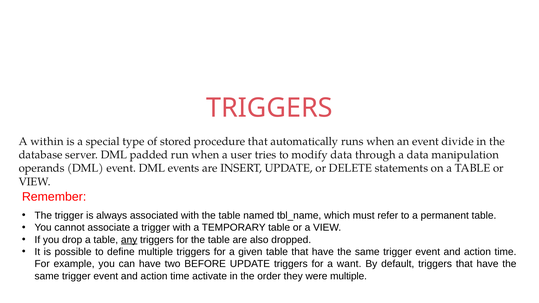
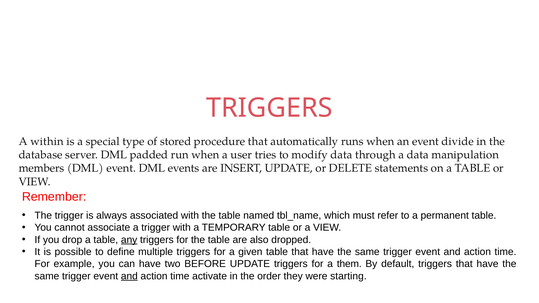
operands: operands -> members
want: want -> them
and at (129, 276) underline: none -> present
were multiple: multiple -> starting
